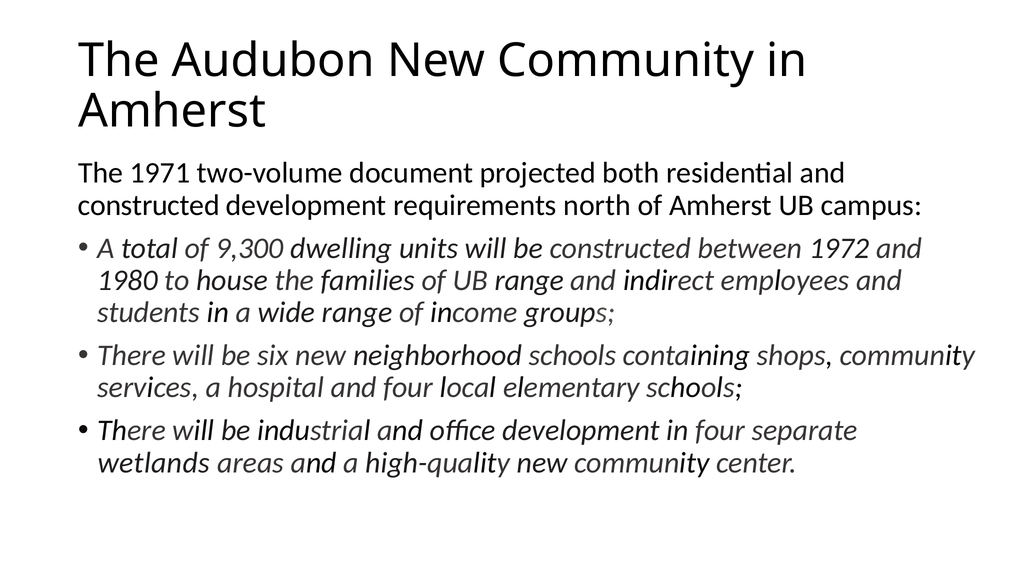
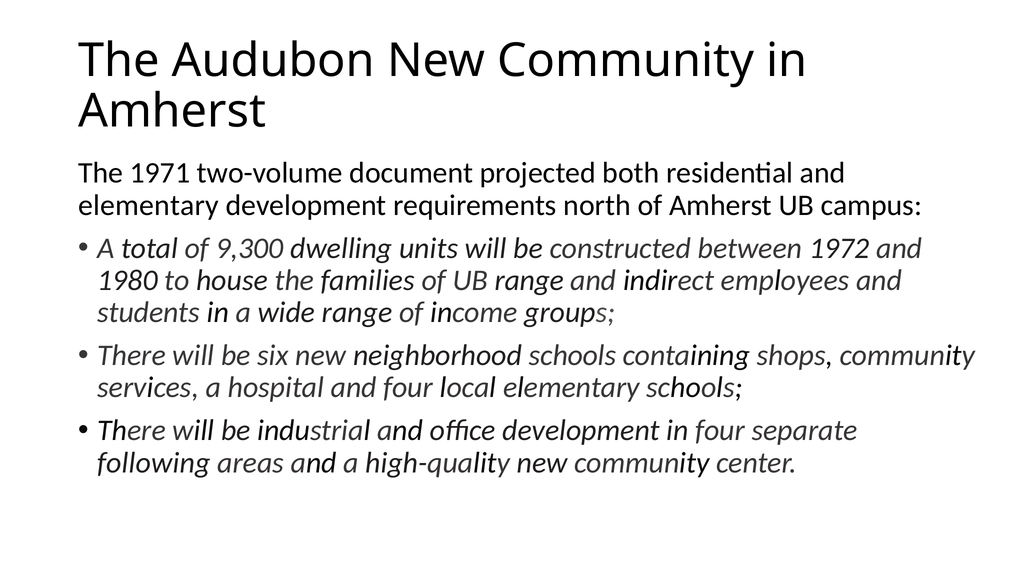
constructed at (149, 205): constructed -> elementary
wetlands: wetlands -> following
